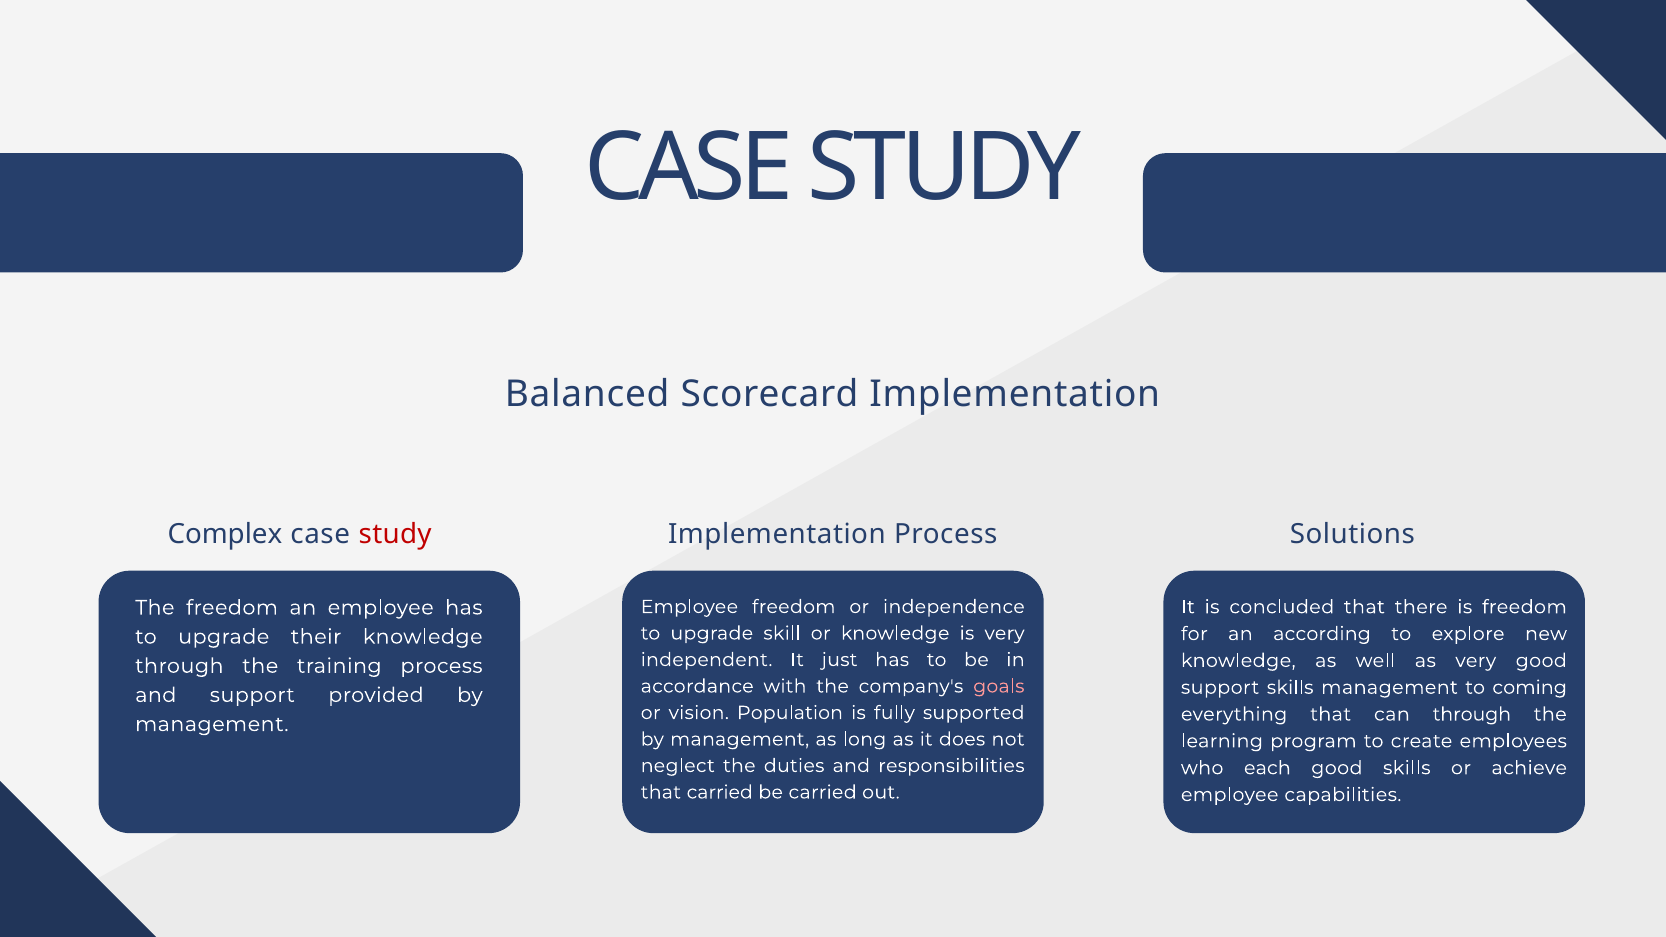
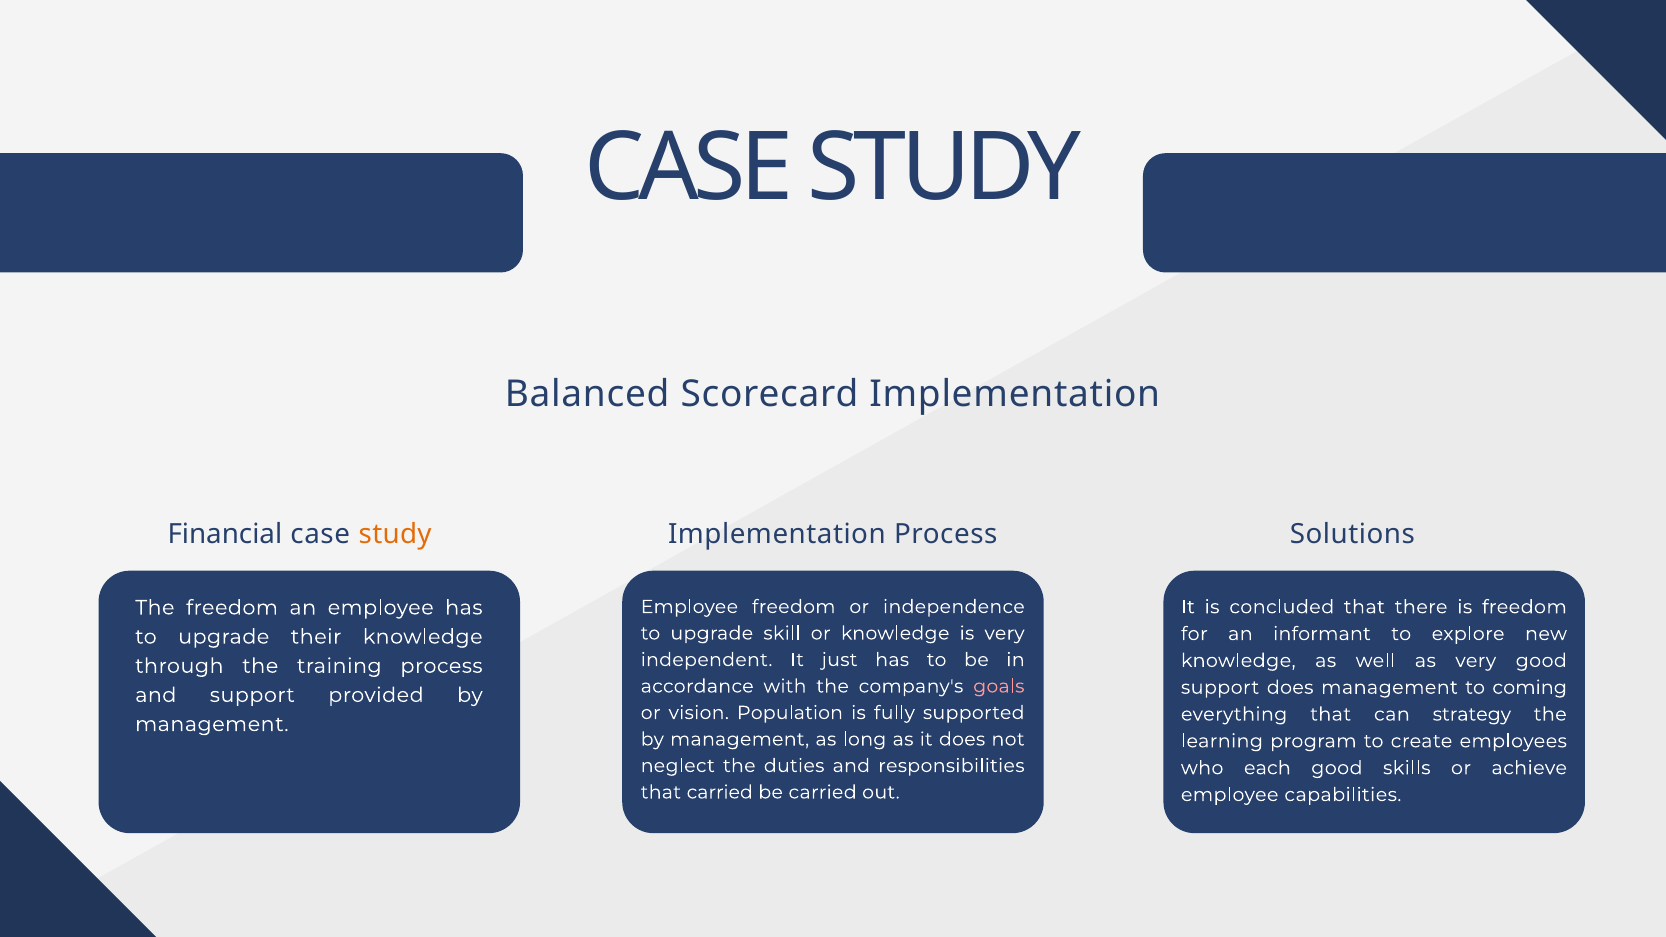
Complex: Complex -> Financial
study at (395, 534) colour: red -> orange
according: according -> informant
support skills: skills -> does
can through: through -> strategy
